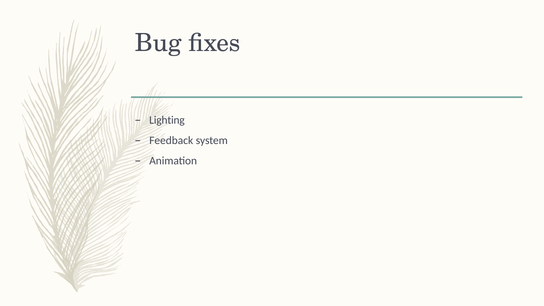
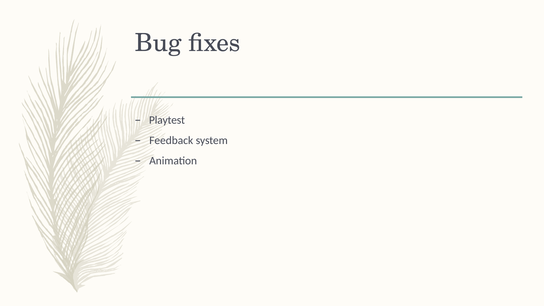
Lighting: Lighting -> Playtest
